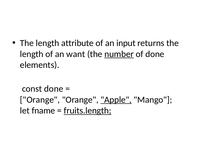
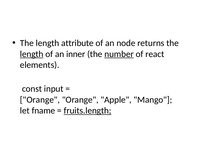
input: input -> node
length at (32, 54) underline: none -> present
want: want -> inner
of done: done -> react
const done: done -> input
Apple underline: present -> none
